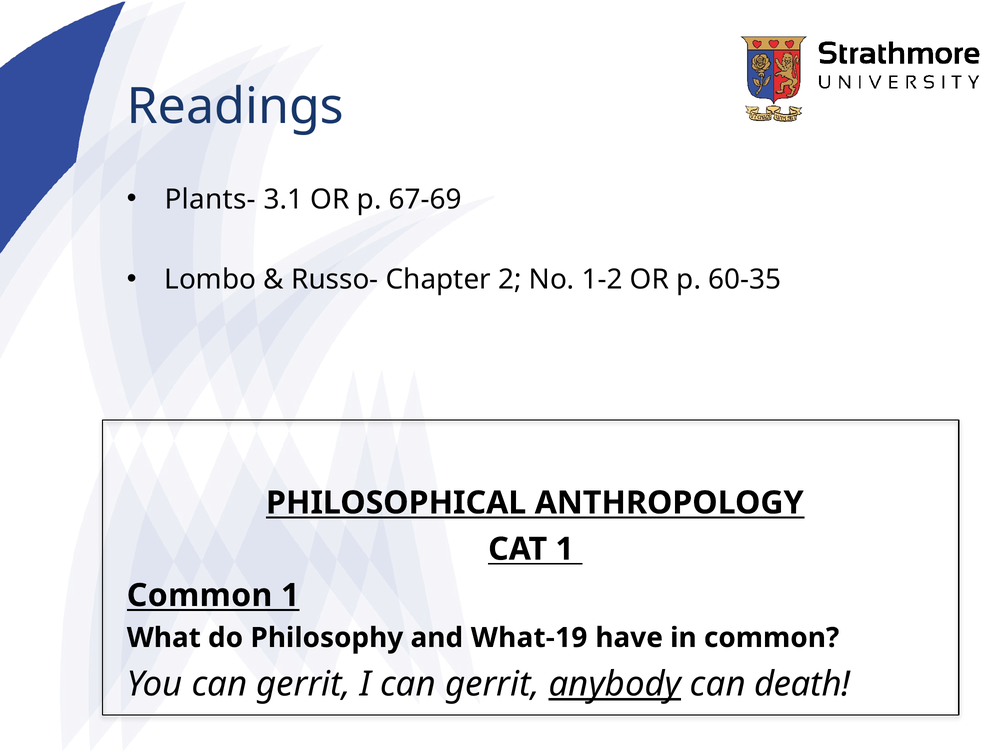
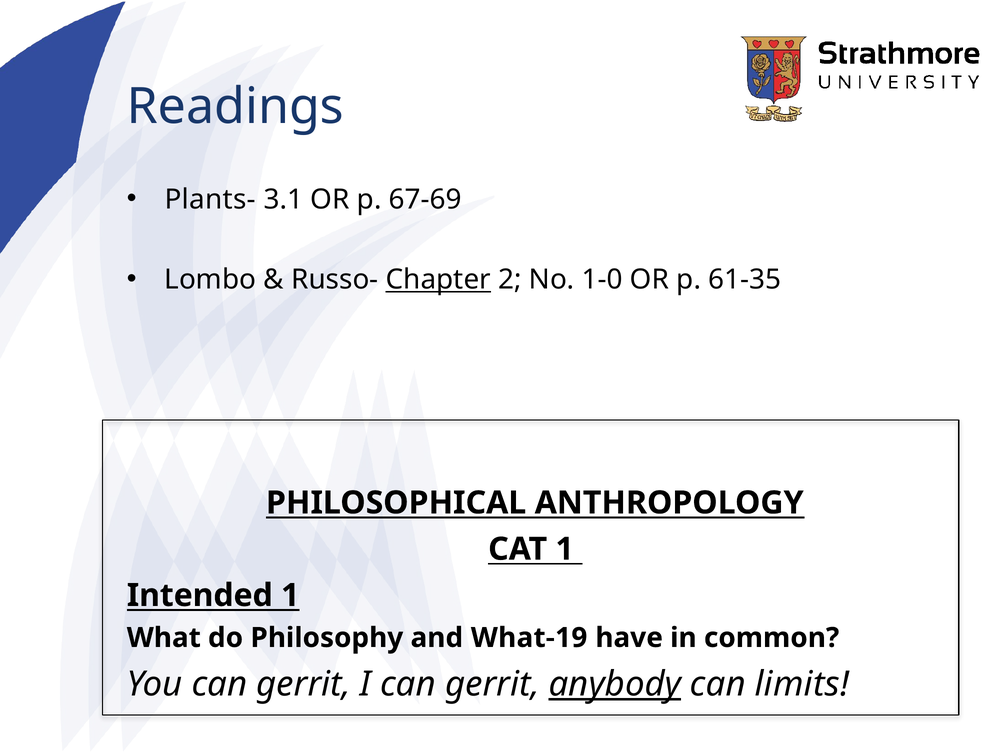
Chapter underline: none -> present
1-2: 1-2 -> 1-0
60-35: 60-35 -> 61-35
Common at (200, 595): Common -> Intended
death: death -> limits
